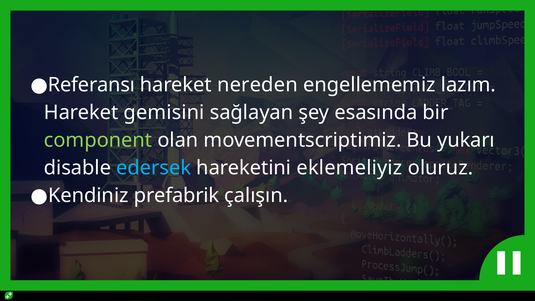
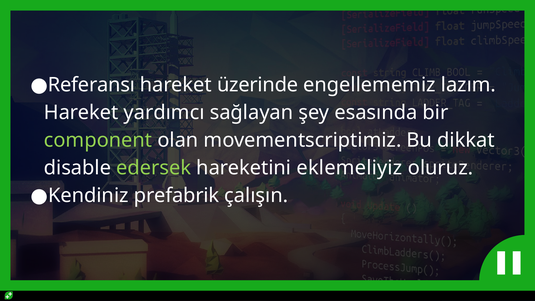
nereden: nereden -> üzerinde
gemisini: gemisini -> yardımcı
yukarı: yukarı -> dikkat
edersek colour: light blue -> light green
